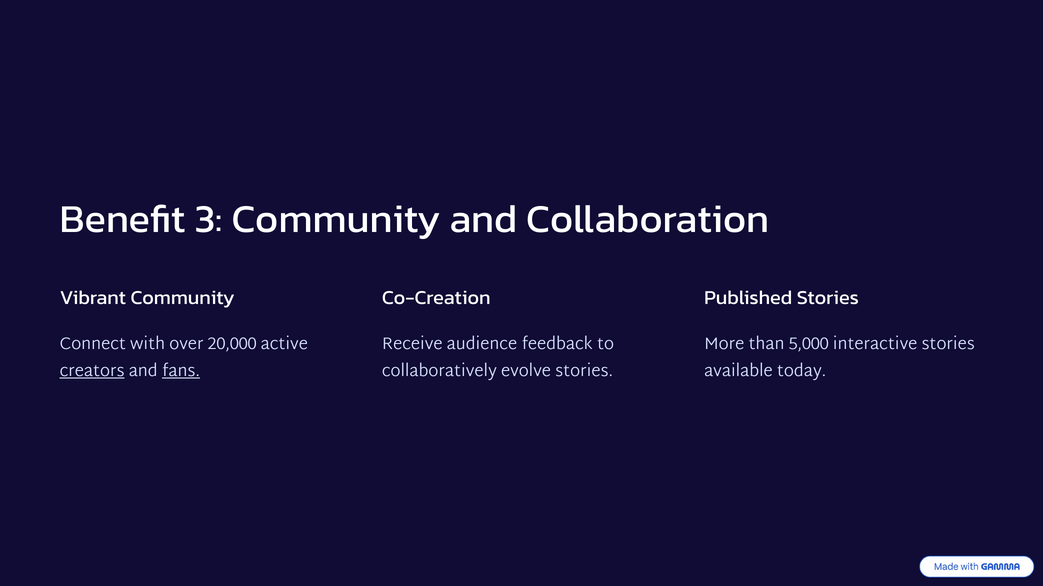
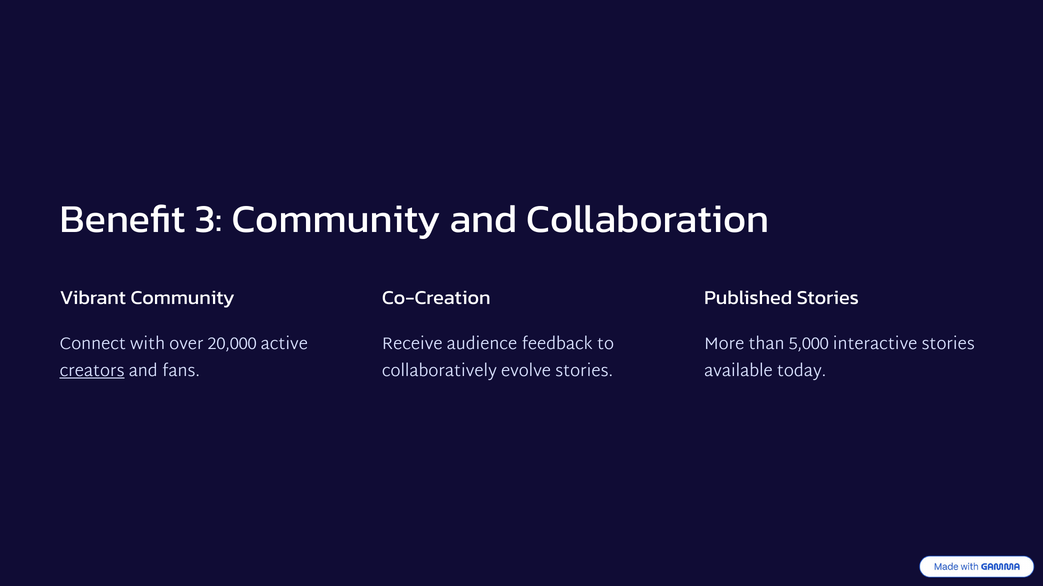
fans underline: present -> none
